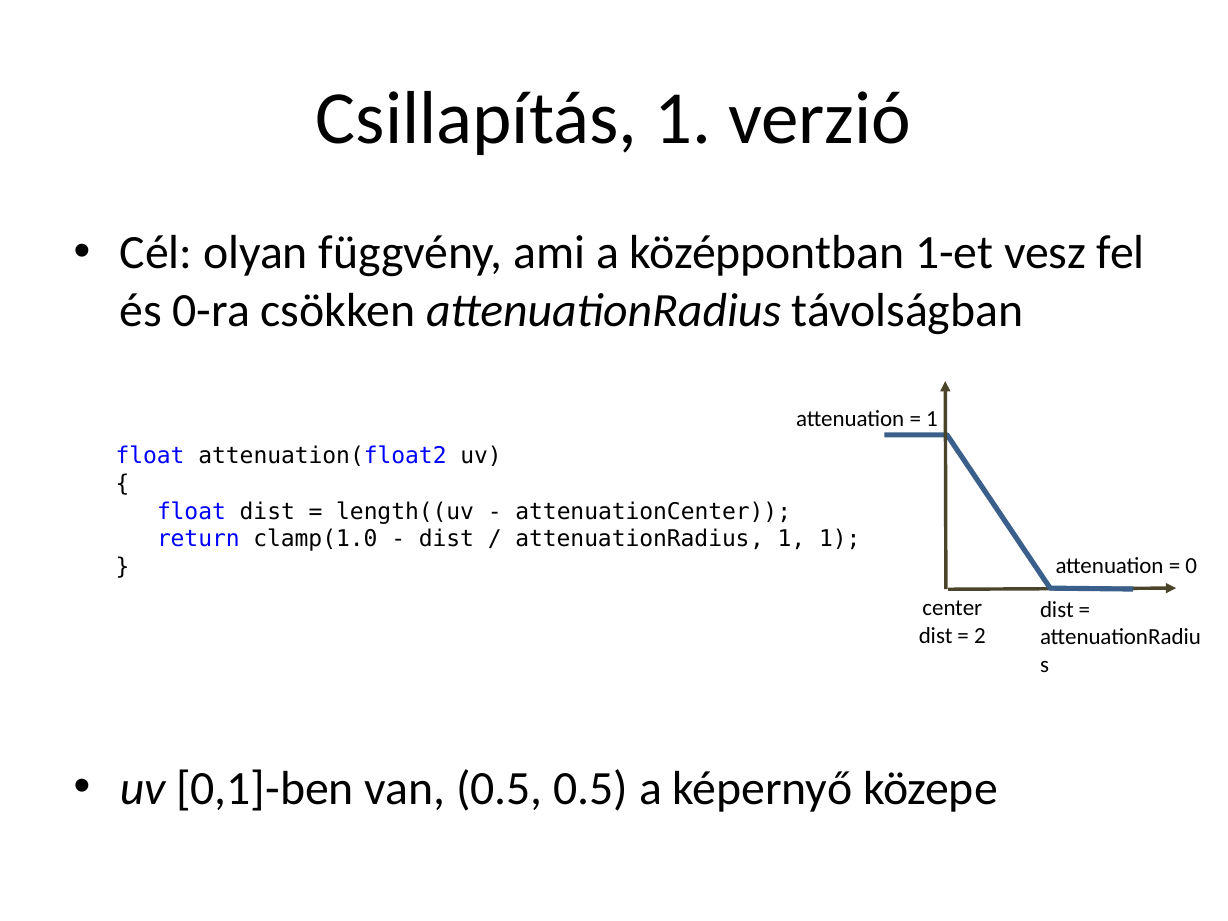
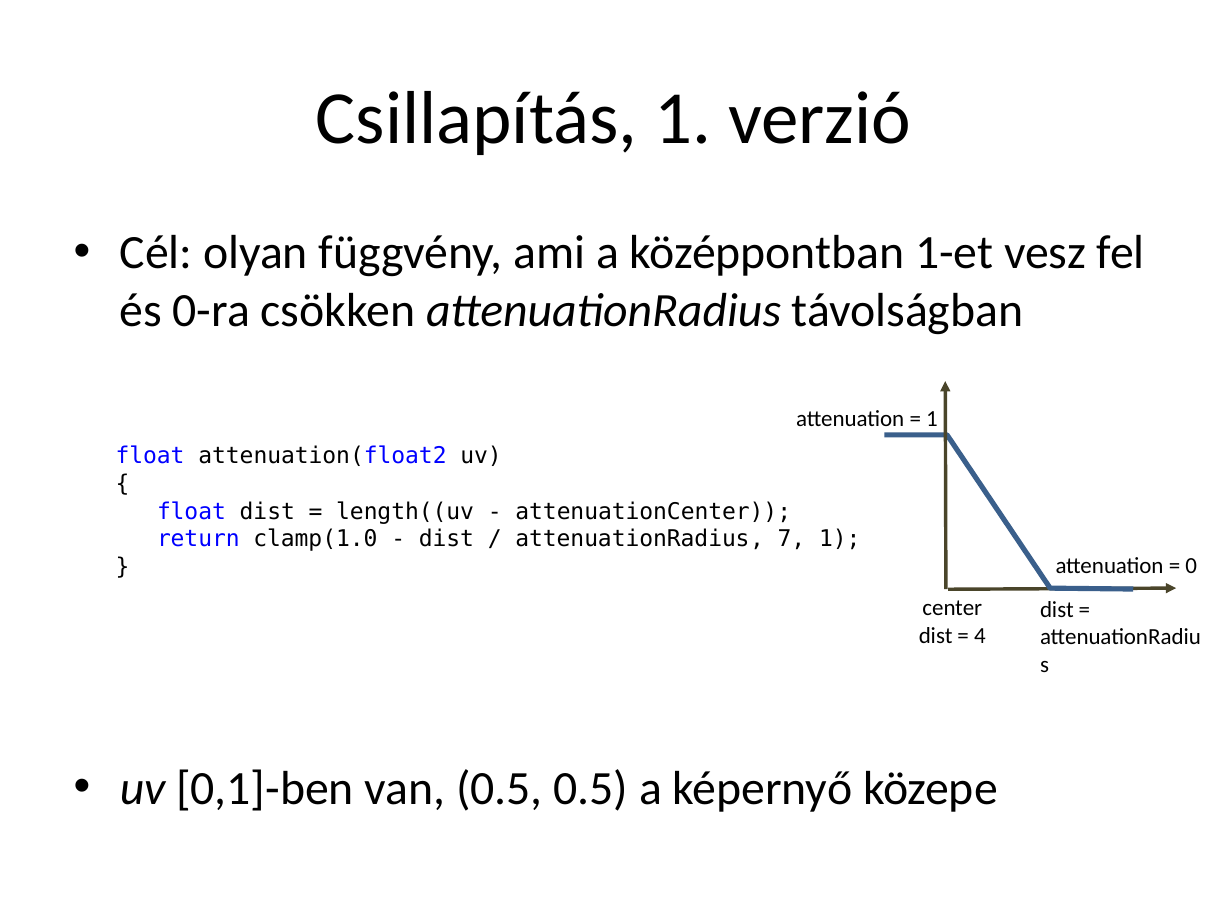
attenuationRadius 1: 1 -> 7
2: 2 -> 4
